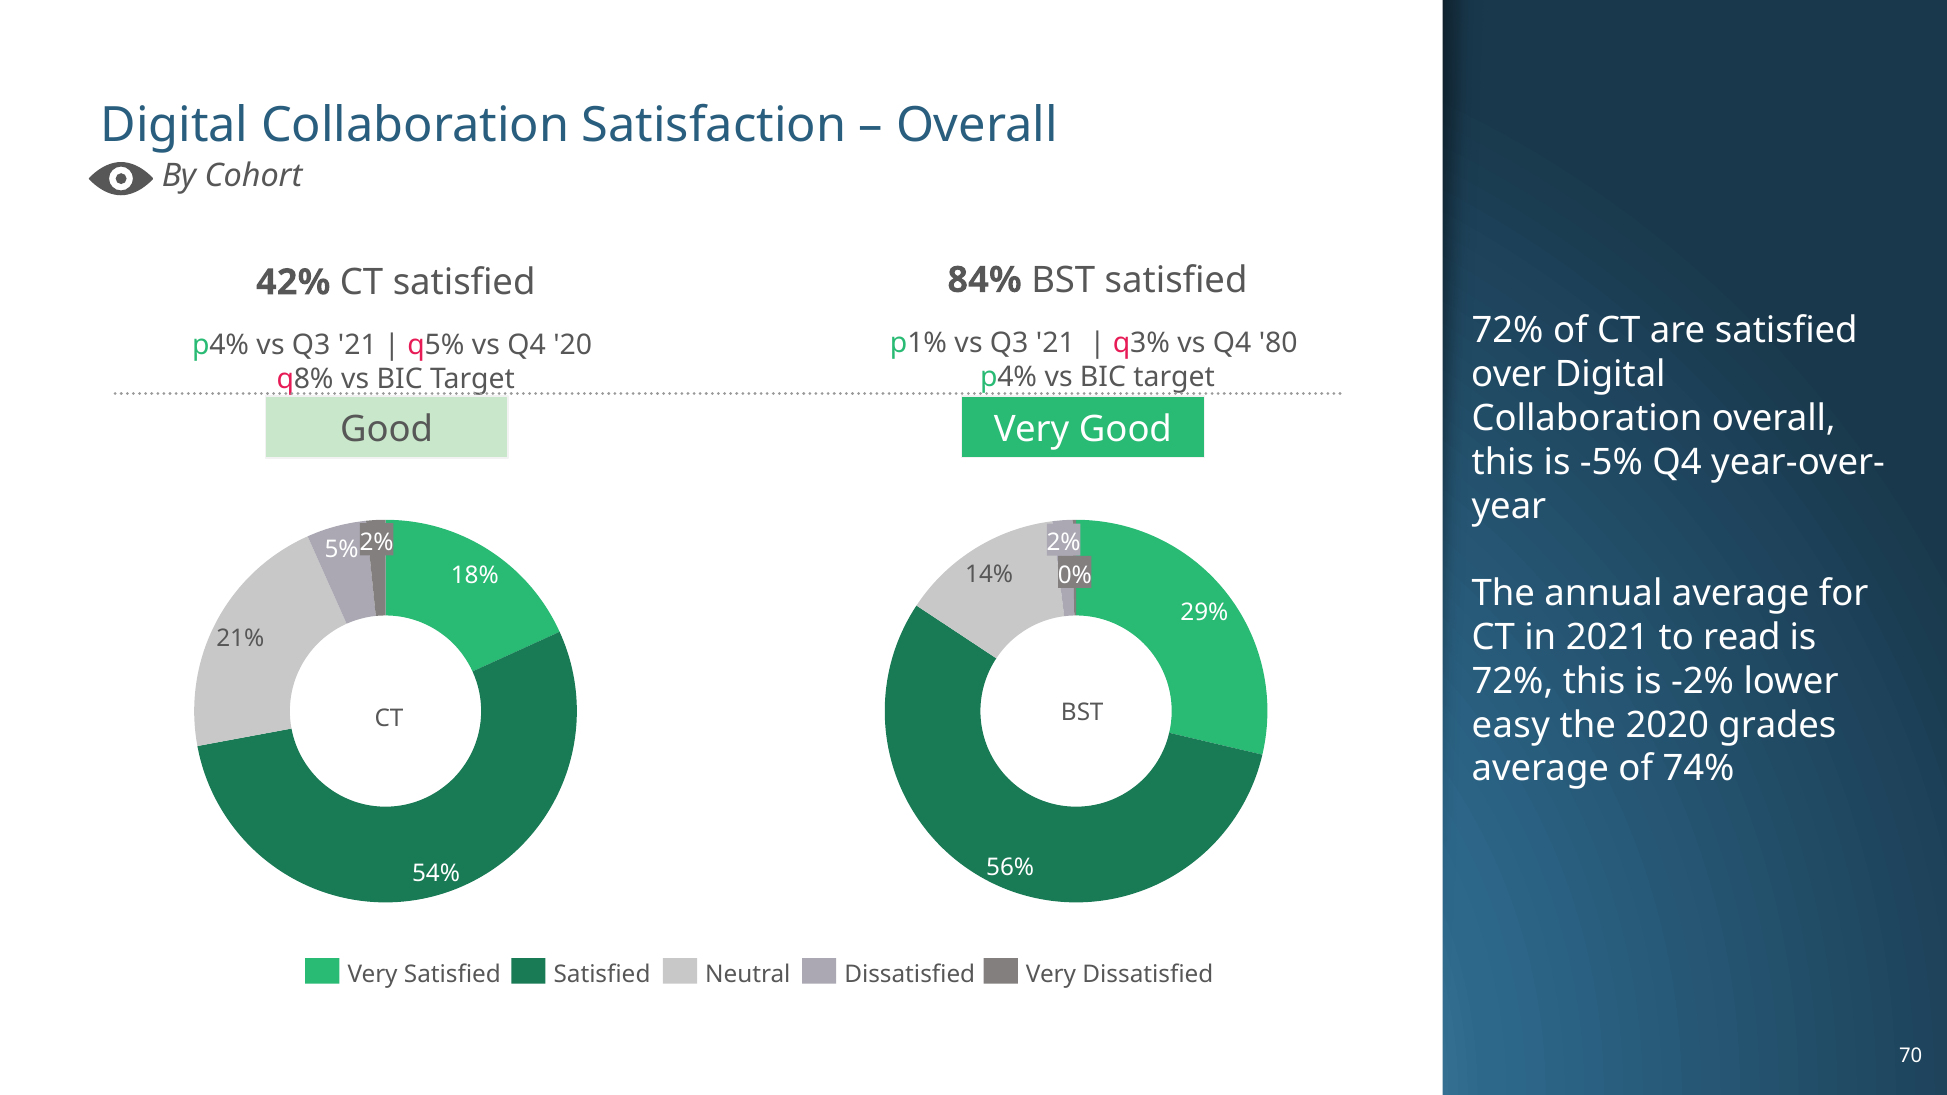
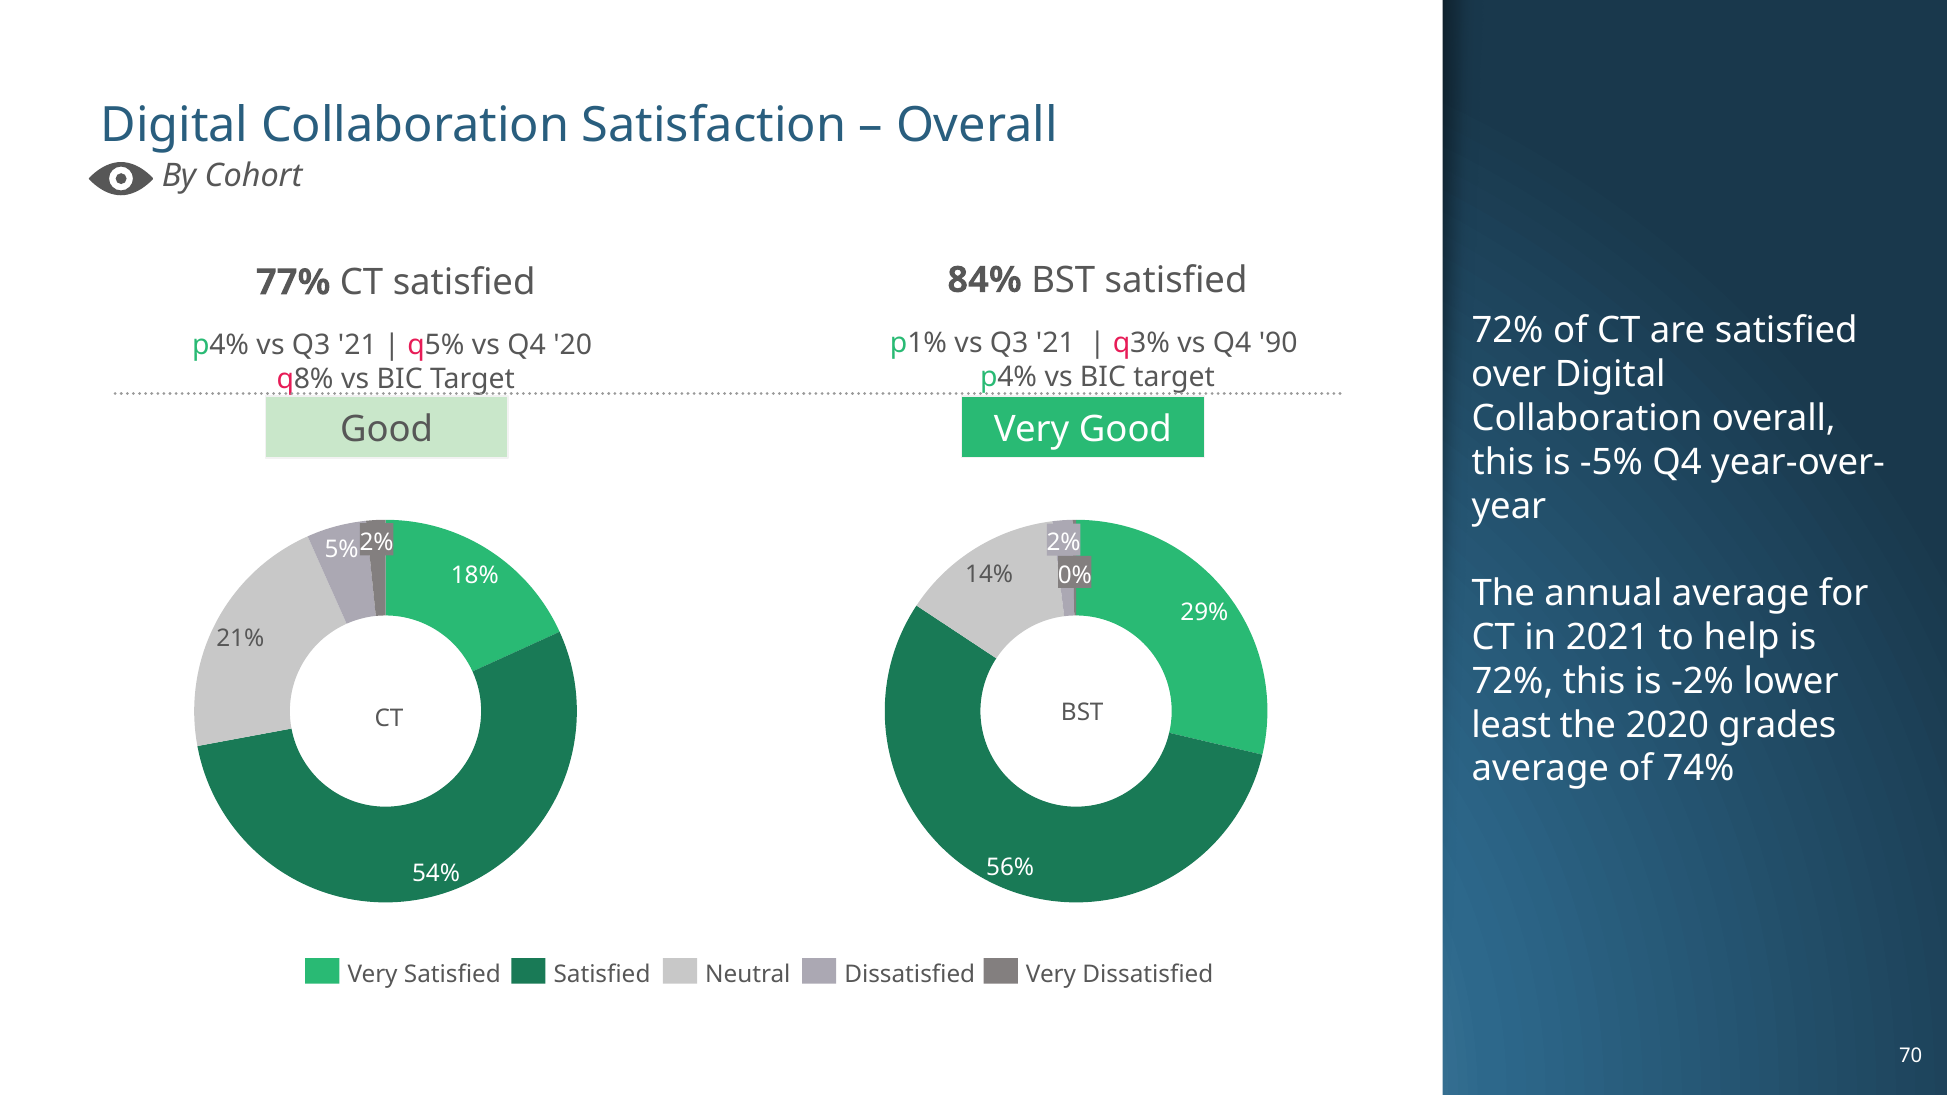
42%: 42% -> 77%
80: 80 -> 90
read: read -> help
easy: easy -> least
